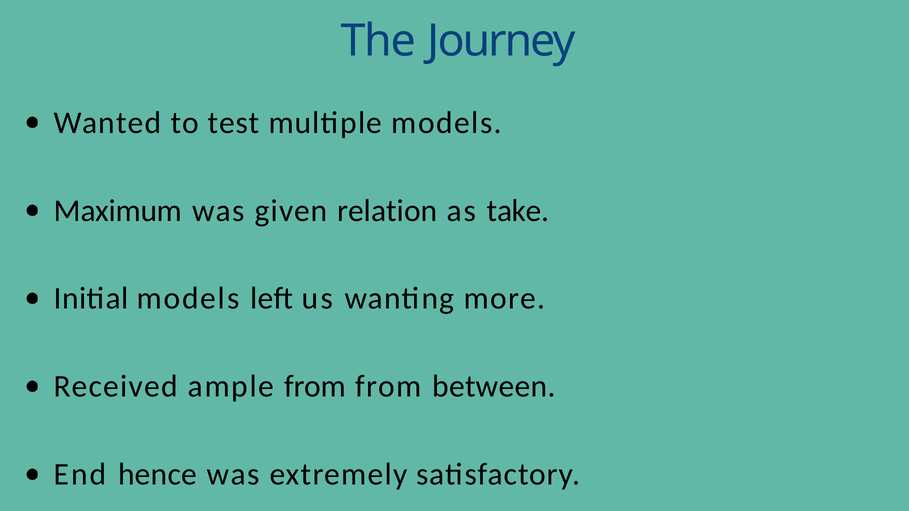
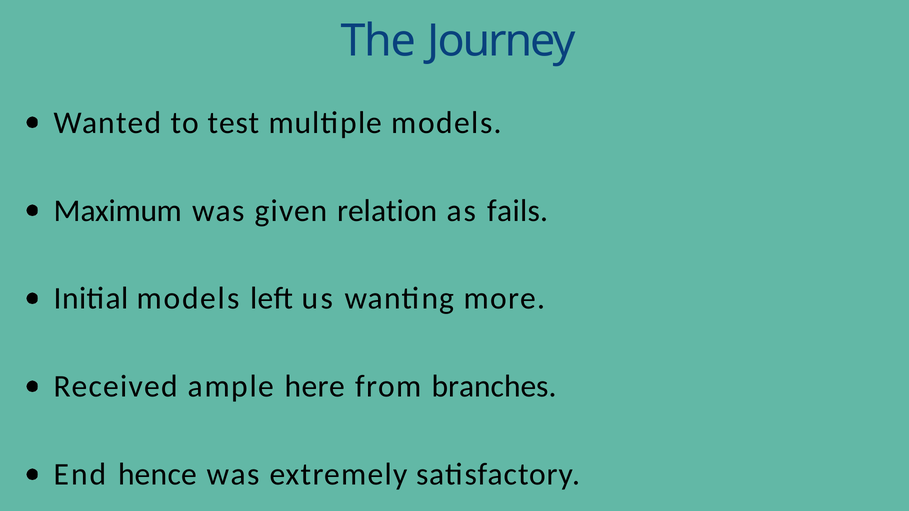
take: take -> fails
ample from: from -> here
between: between -> branches
